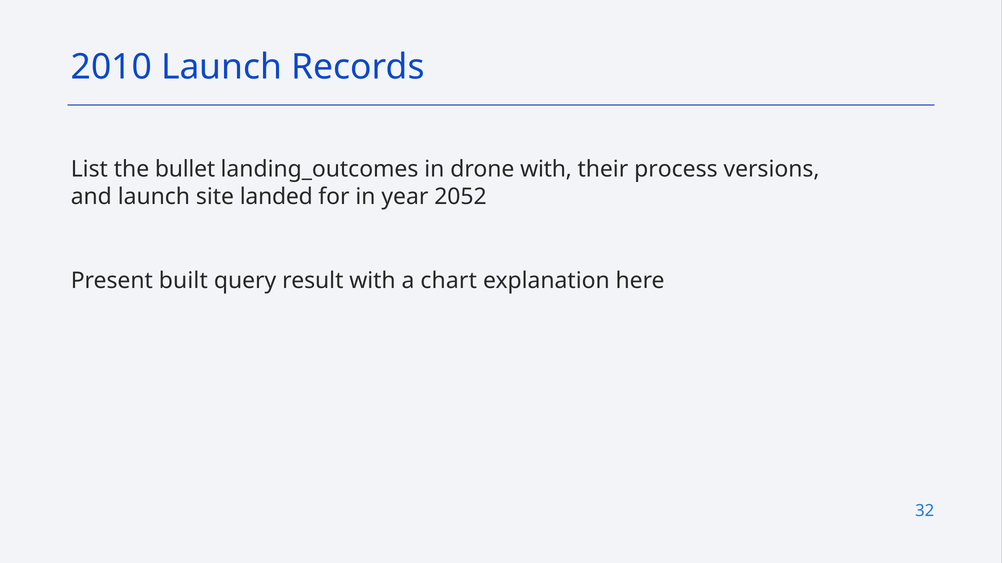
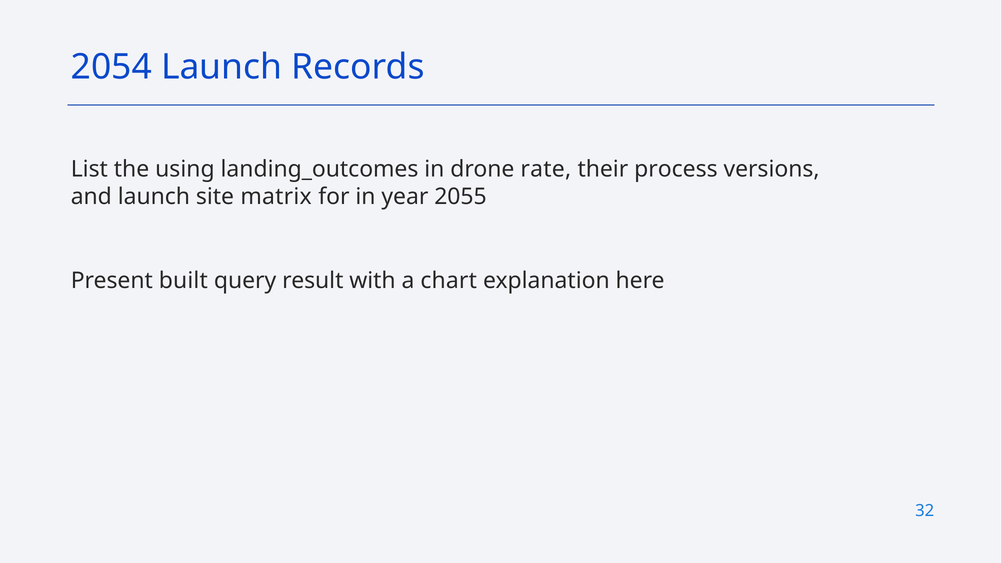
2010: 2010 -> 2054
bullet: bullet -> using
drone with: with -> rate
landed: landed -> matrix
2052: 2052 -> 2055
